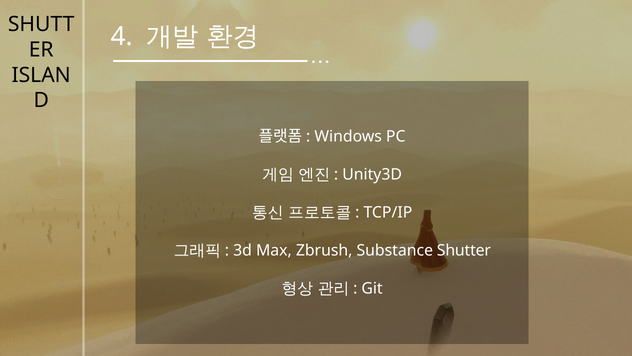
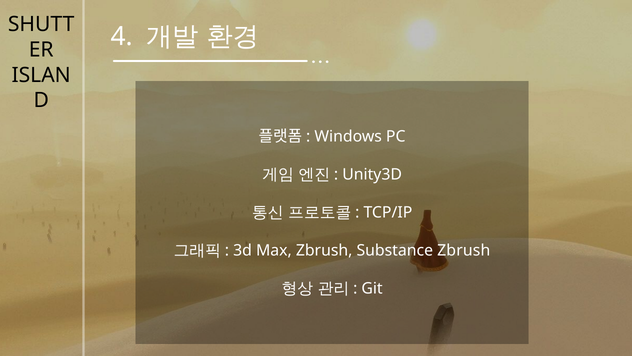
Substance Shutter: Shutter -> Zbrush
